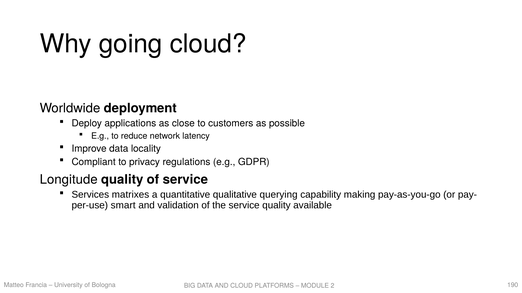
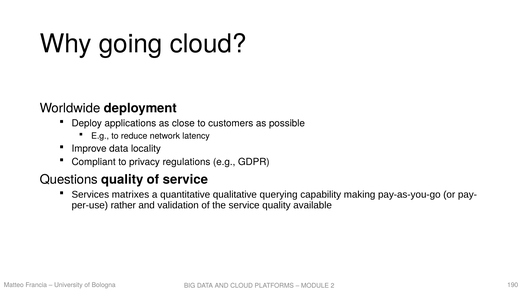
Longitude: Longitude -> Questions
smart: smart -> rather
